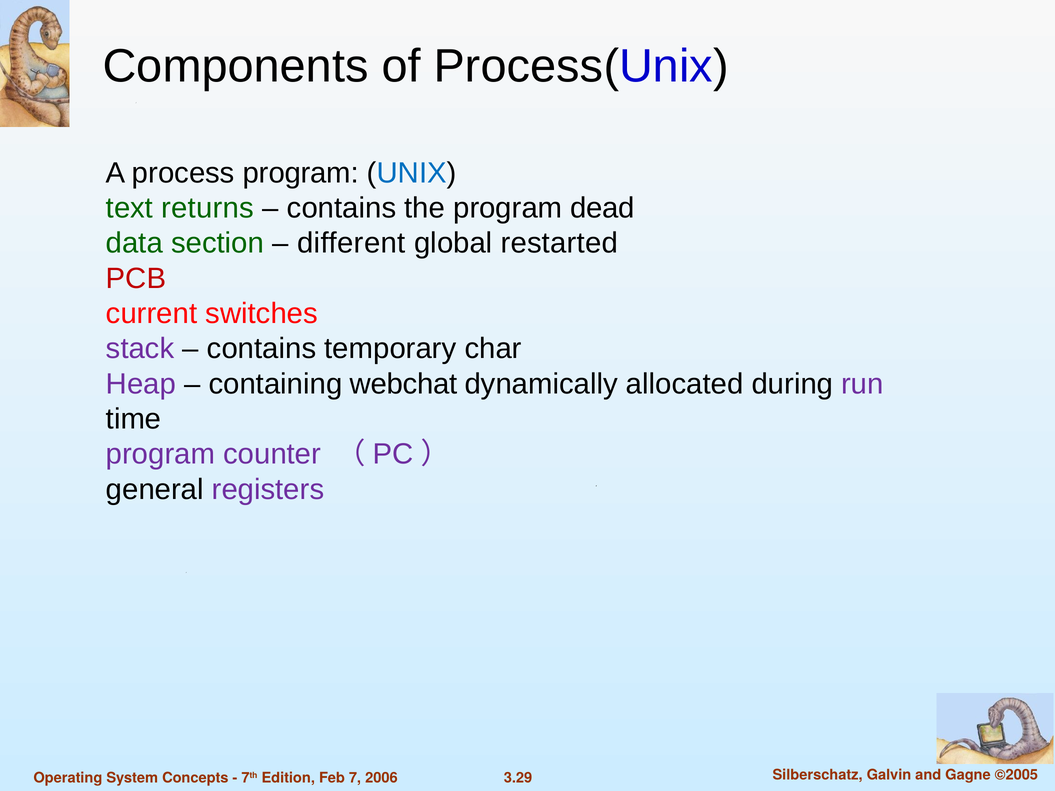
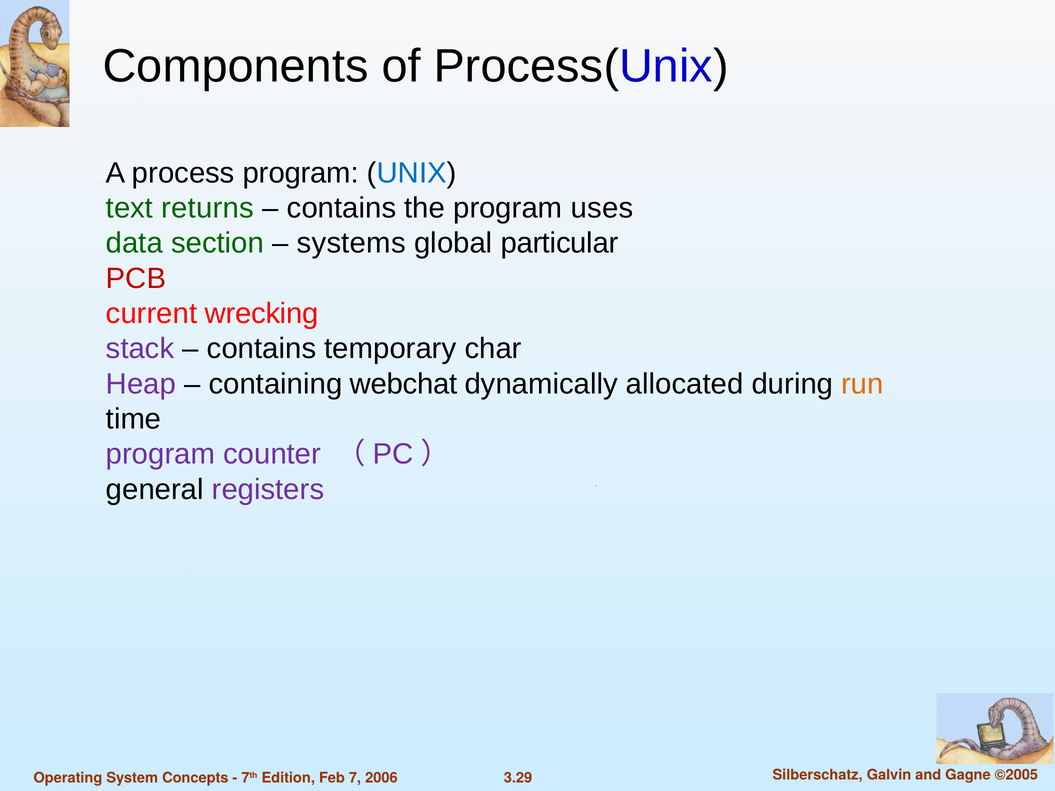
dead: dead -> uses
different: different -> systems
restarted: restarted -> particular
switches: switches -> wrecking
run colour: purple -> orange
